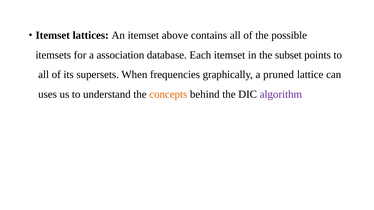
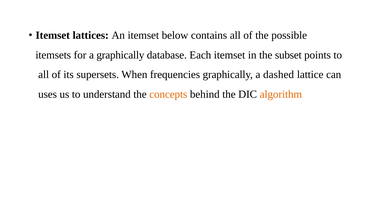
above: above -> below
a association: association -> graphically
pruned: pruned -> dashed
algorithm colour: purple -> orange
